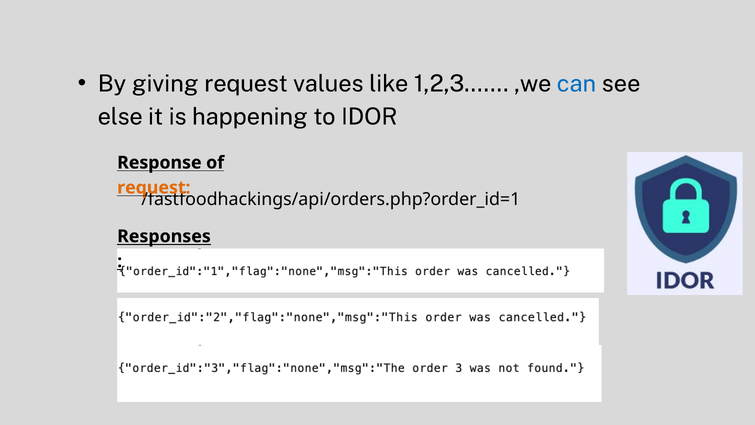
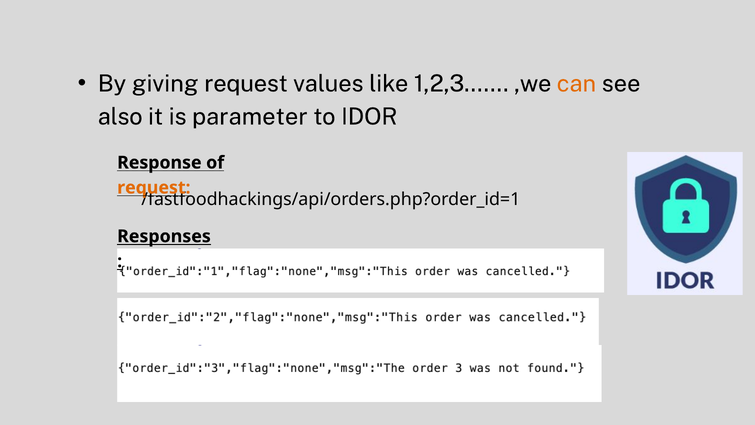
can colour: blue -> orange
else: else -> also
happening: happening -> parameter
